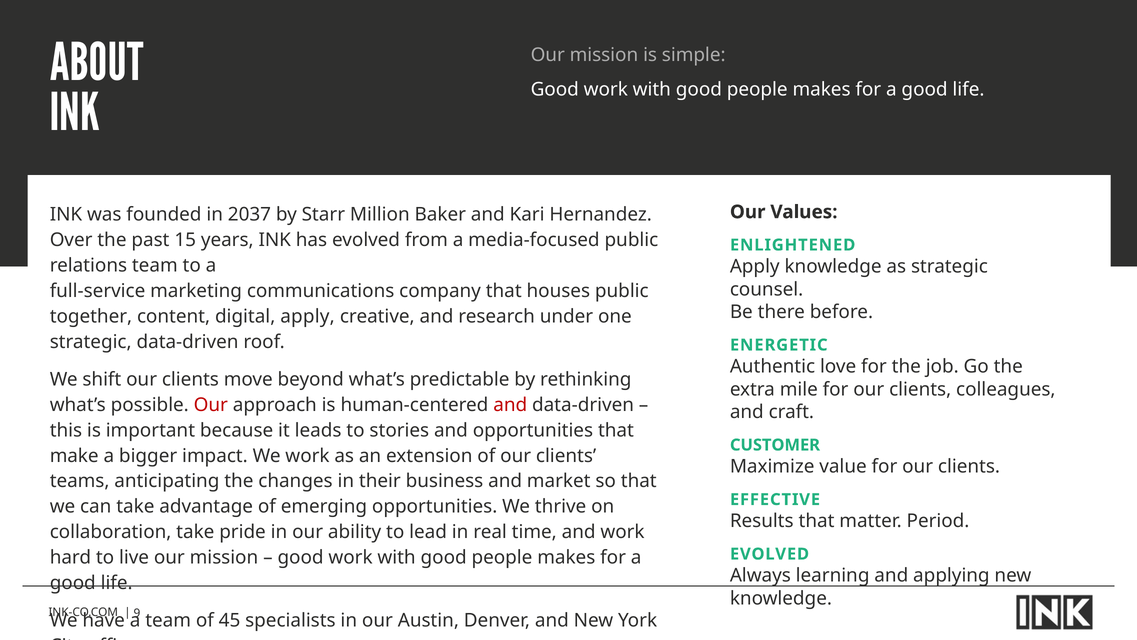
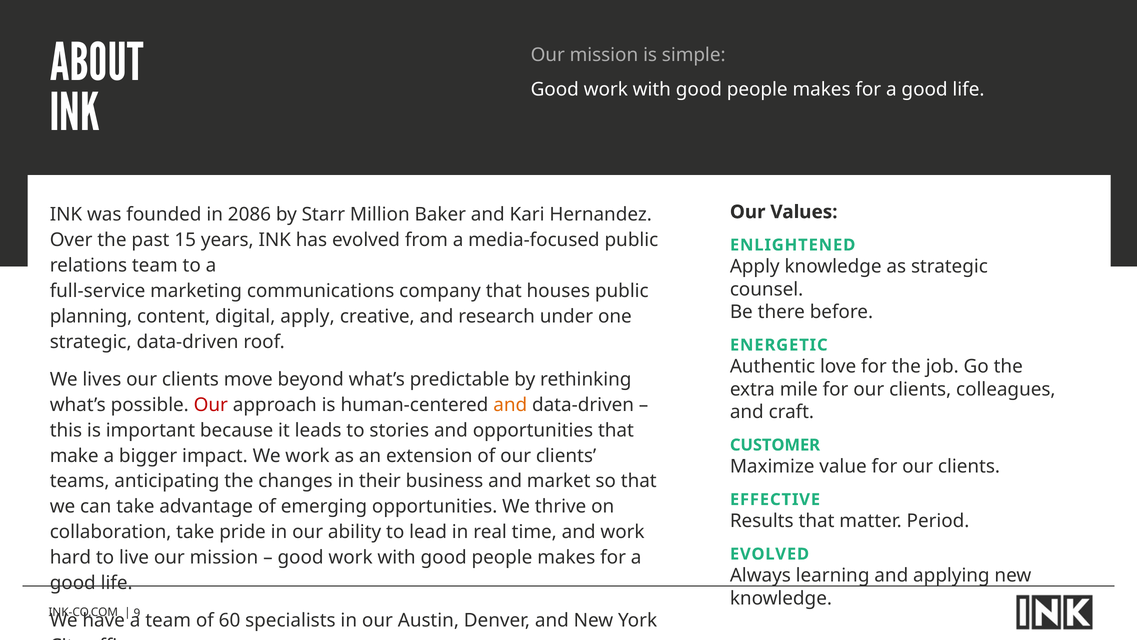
2037: 2037 -> 2086
together: together -> planning
shift: shift -> lives
and at (510, 405) colour: red -> orange
45: 45 -> 60
